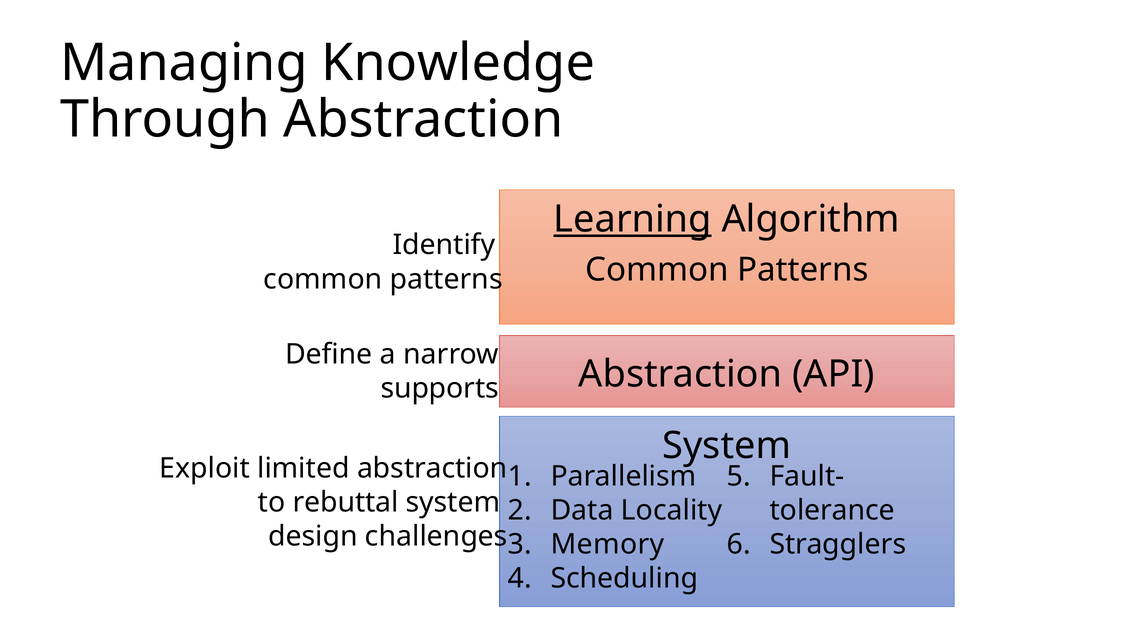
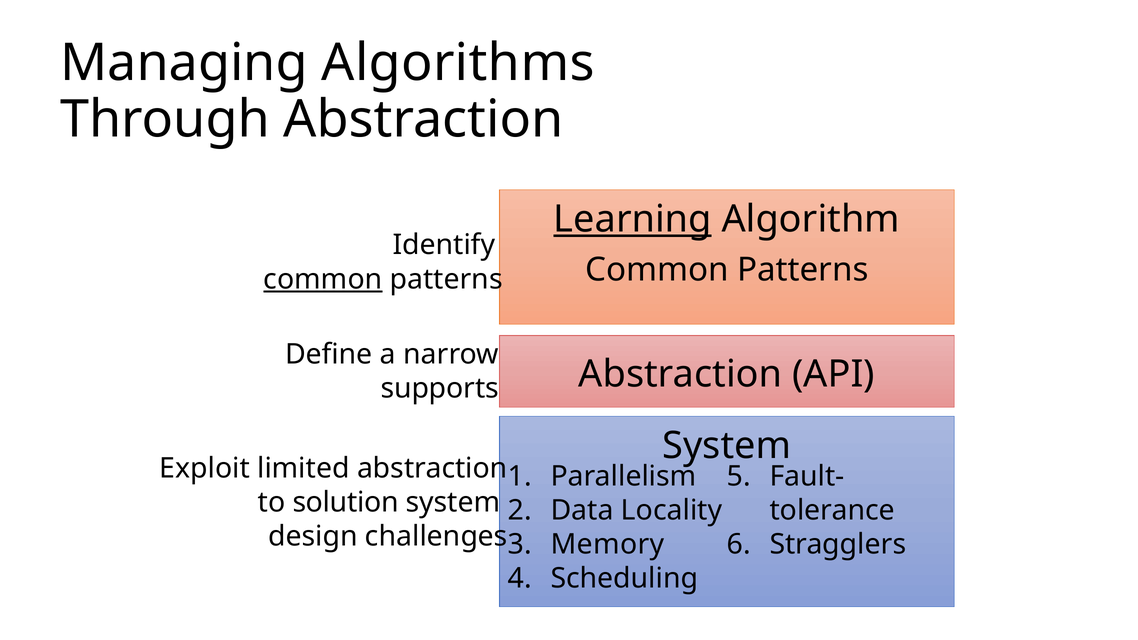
Knowledge: Knowledge -> Algorithms
common at (323, 279) underline: none -> present
rebuttal: rebuttal -> solution
